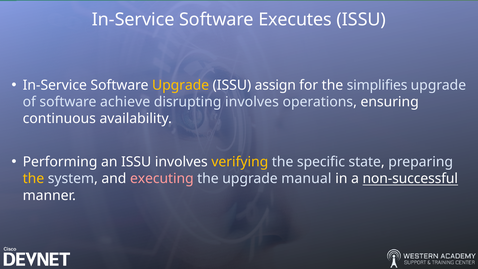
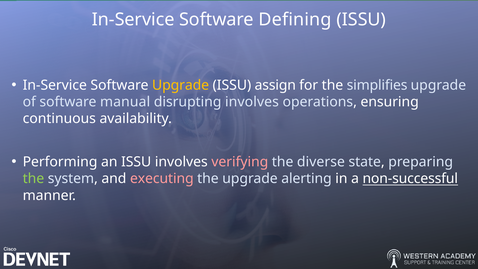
Executes: Executes -> Defining
achieve: achieve -> manual
verifying colour: yellow -> pink
specific: specific -> diverse
the at (33, 179) colour: yellow -> light green
manual: manual -> alerting
